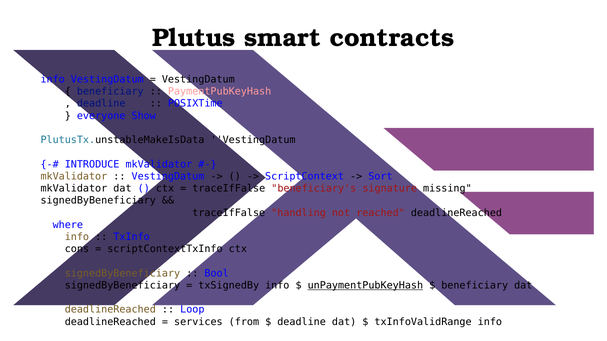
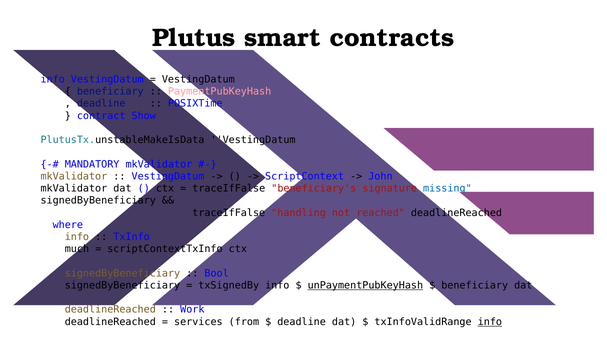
everyone: everyone -> contract
INTRODUCE: INTRODUCE -> MANDATORY
Sort: Sort -> John
missing colour: black -> blue
cons: cons -> much
Loop: Loop -> Work
info at (490, 322) underline: none -> present
